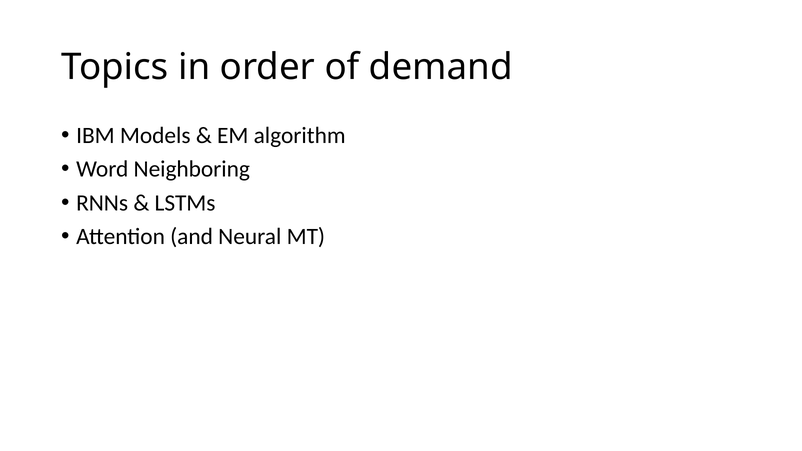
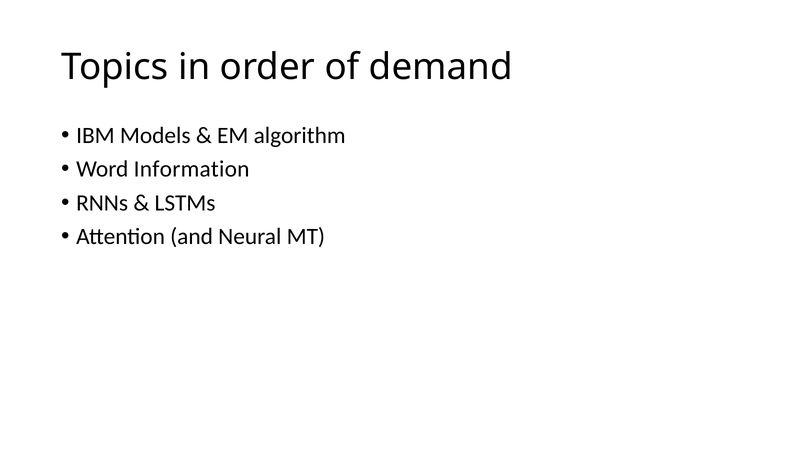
Neighboring: Neighboring -> Information
